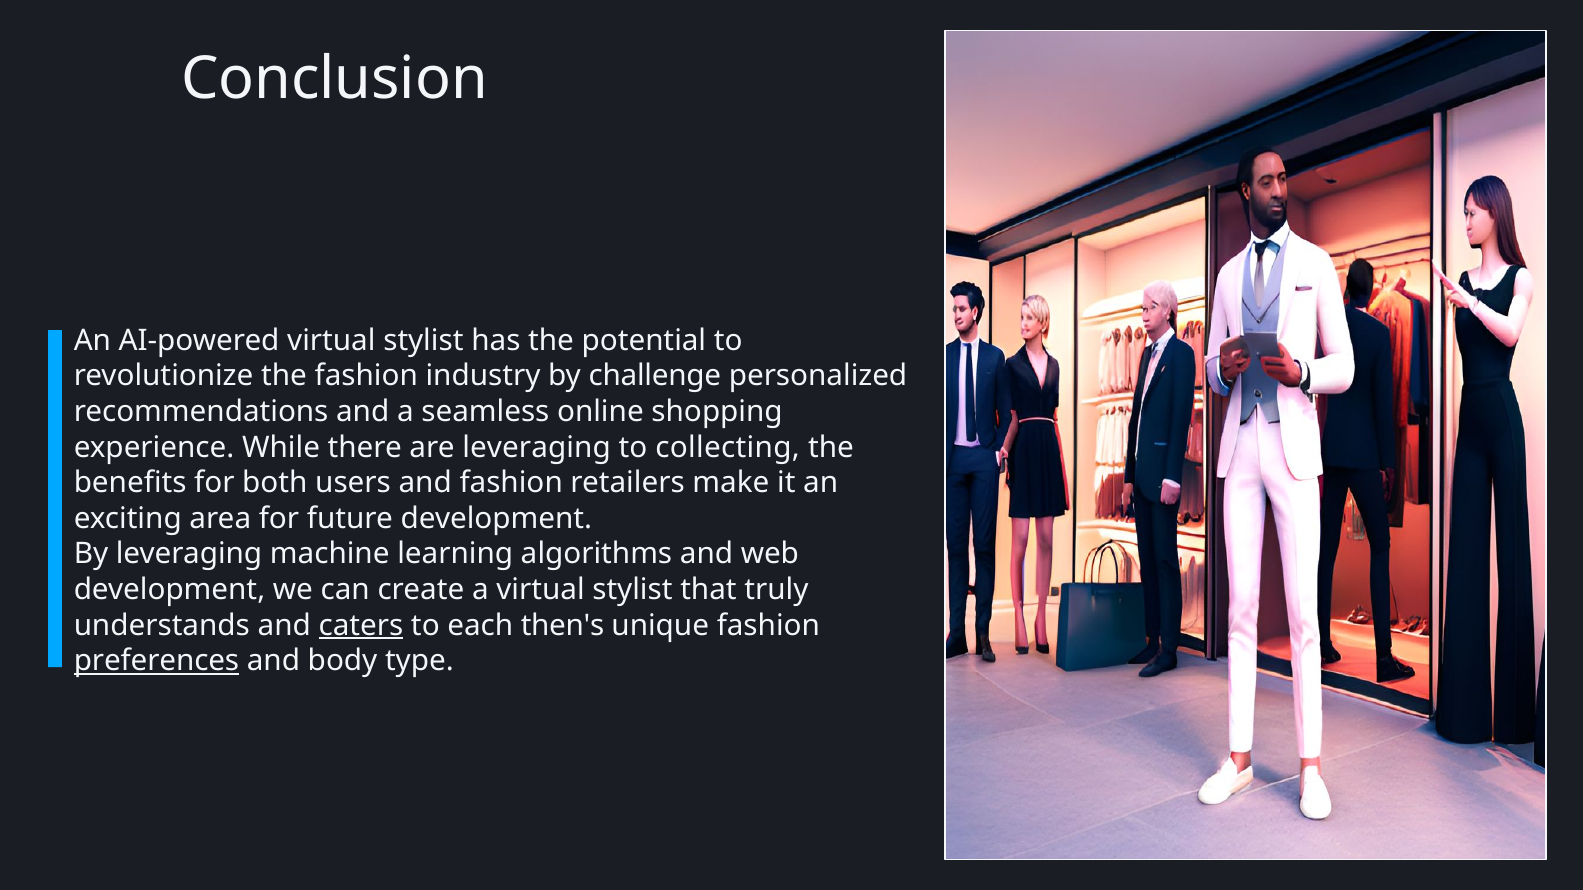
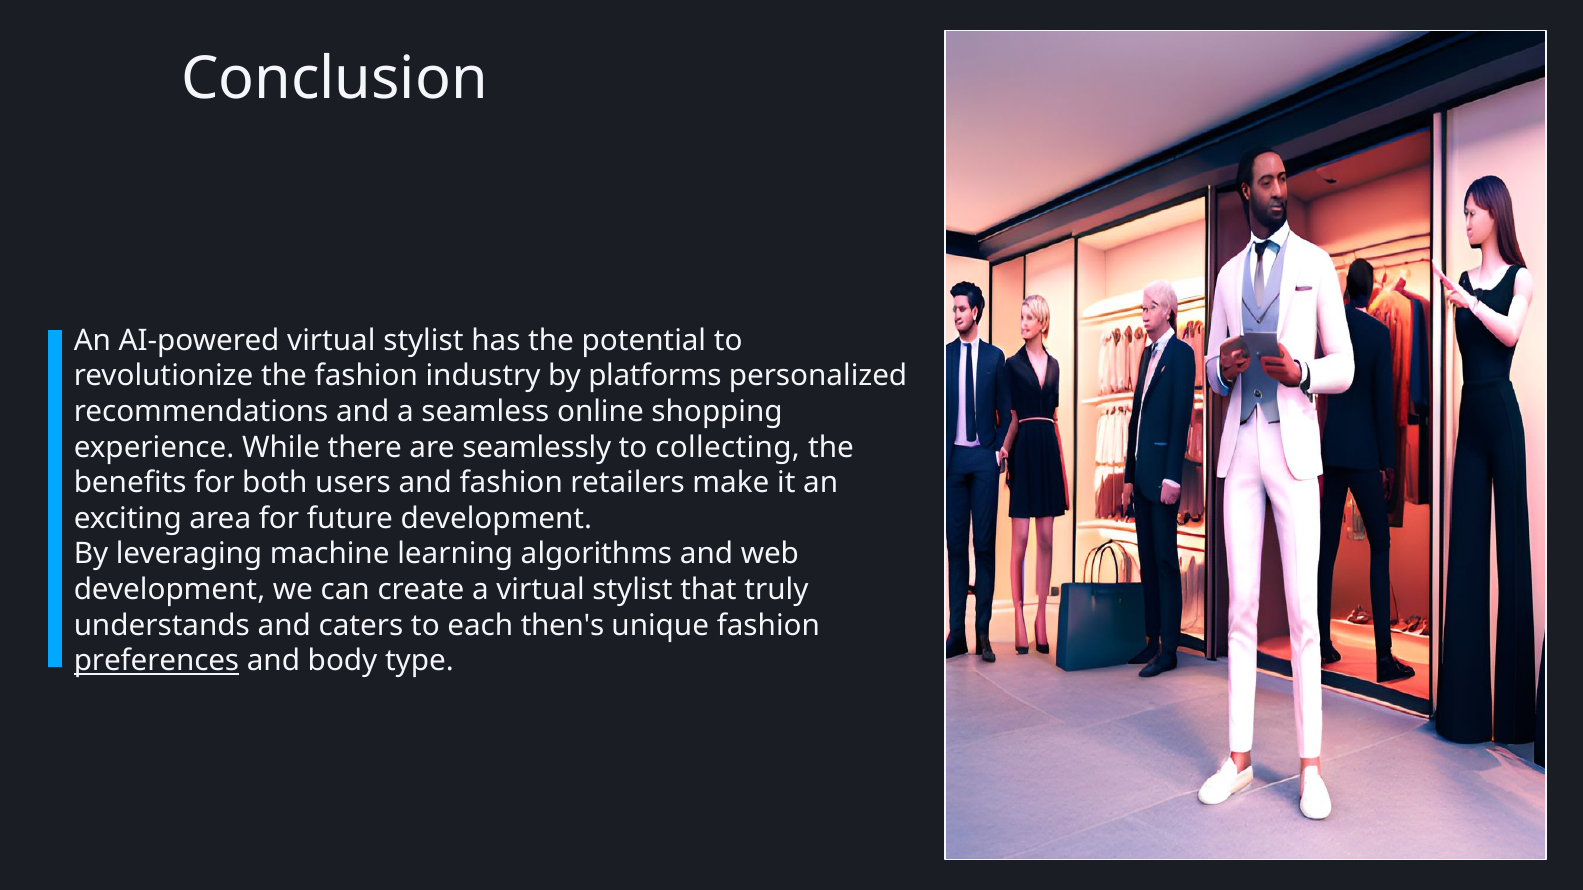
challenge: challenge -> platforms
are leveraging: leveraging -> seamlessly
caters underline: present -> none
